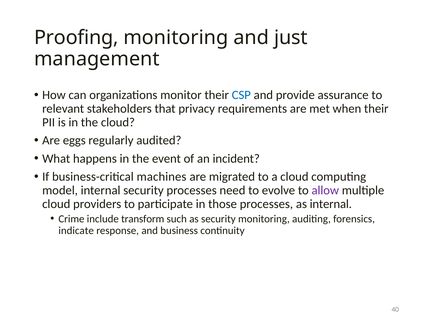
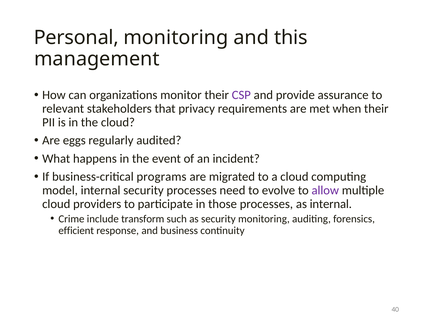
Proofing: Proofing -> Personal
just: just -> this
CSP colour: blue -> purple
machines: machines -> programs
indicate: indicate -> efficient
